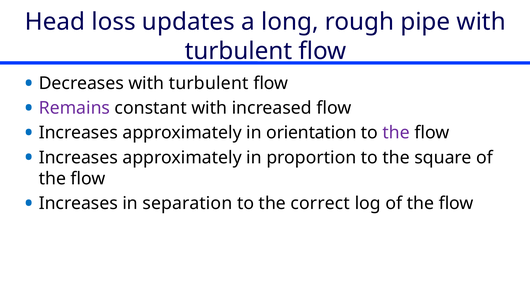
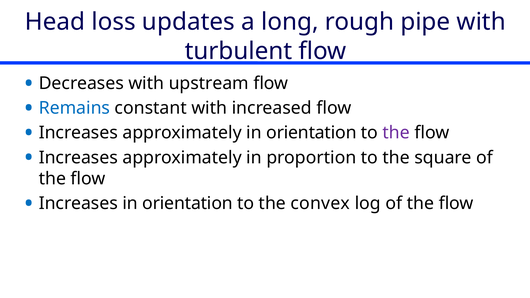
Decreases with turbulent: turbulent -> upstream
Remains colour: purple -> blue
Increases in separation: separation -> orientation
correct: correct -> convex
